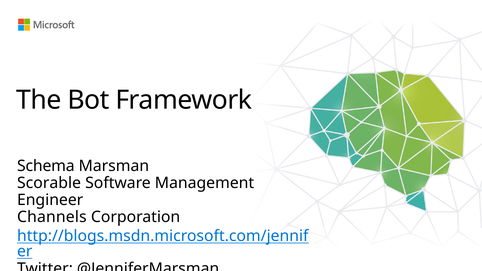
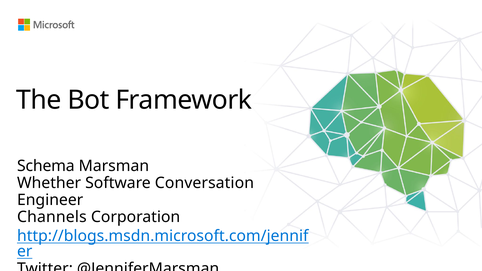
Scorable: Scorable -> Whether
Management: Management -> Conversation
